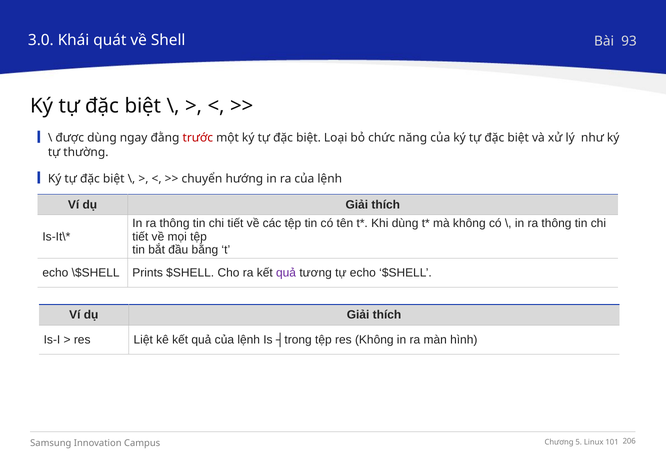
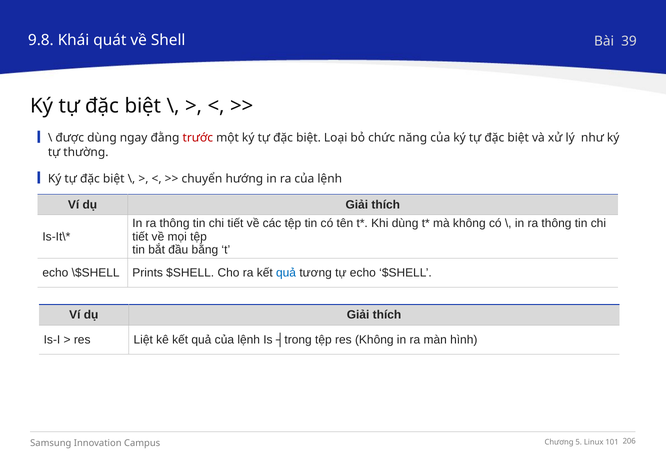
3.0: 3.0 -> 9.8
93: 93 -> 39
quả at (286, 273) colour: purple -> blue
